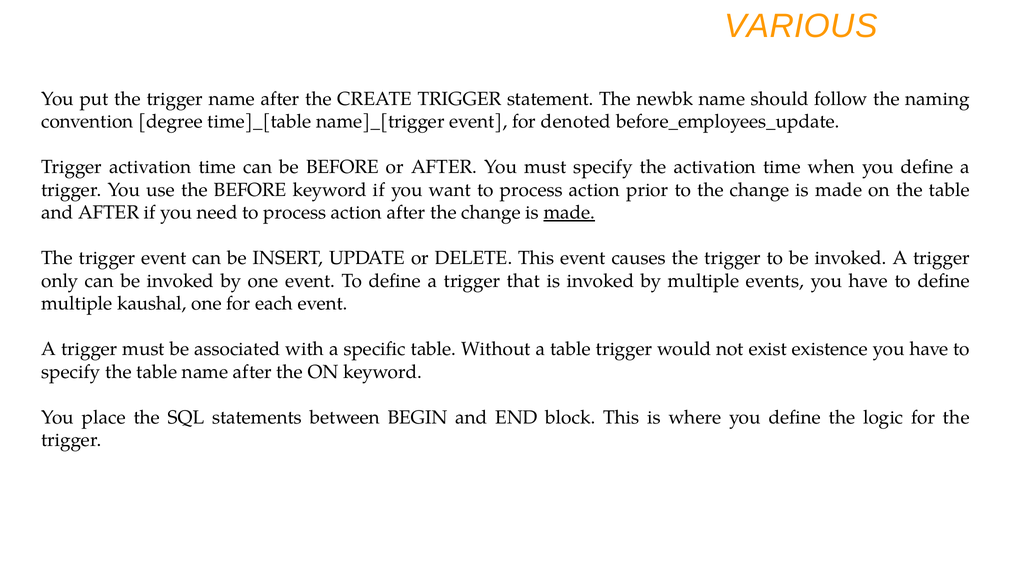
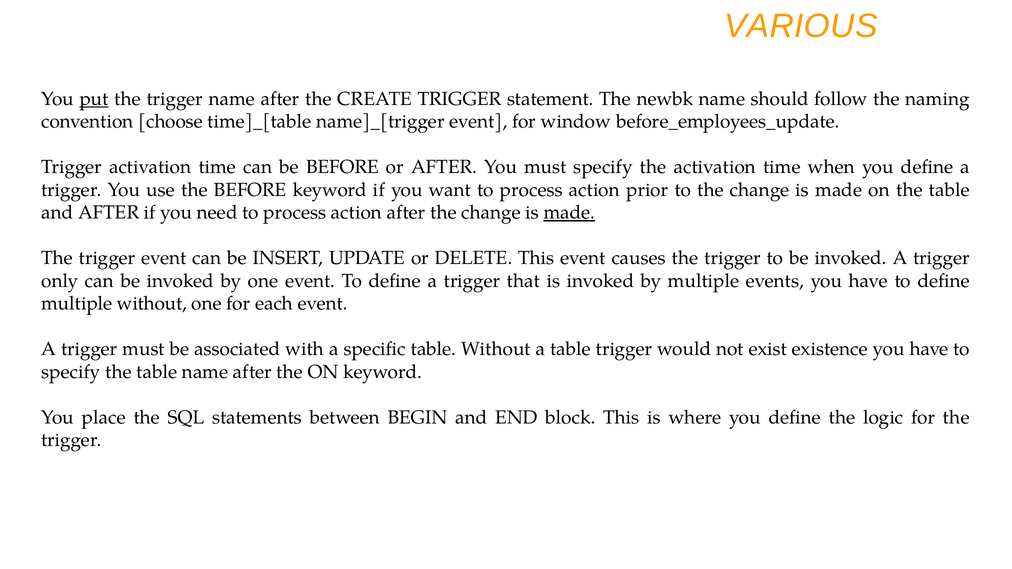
put underline: none -> present
degree: degree -> choose
denoted: denoted -> window
multiple kaushal: kaushal -> without
